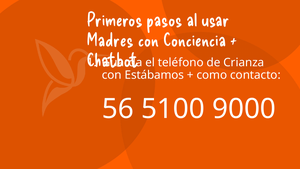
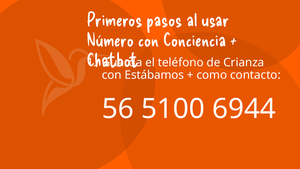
Madres: Madres -> Número
9000: 9000 -> 6944
